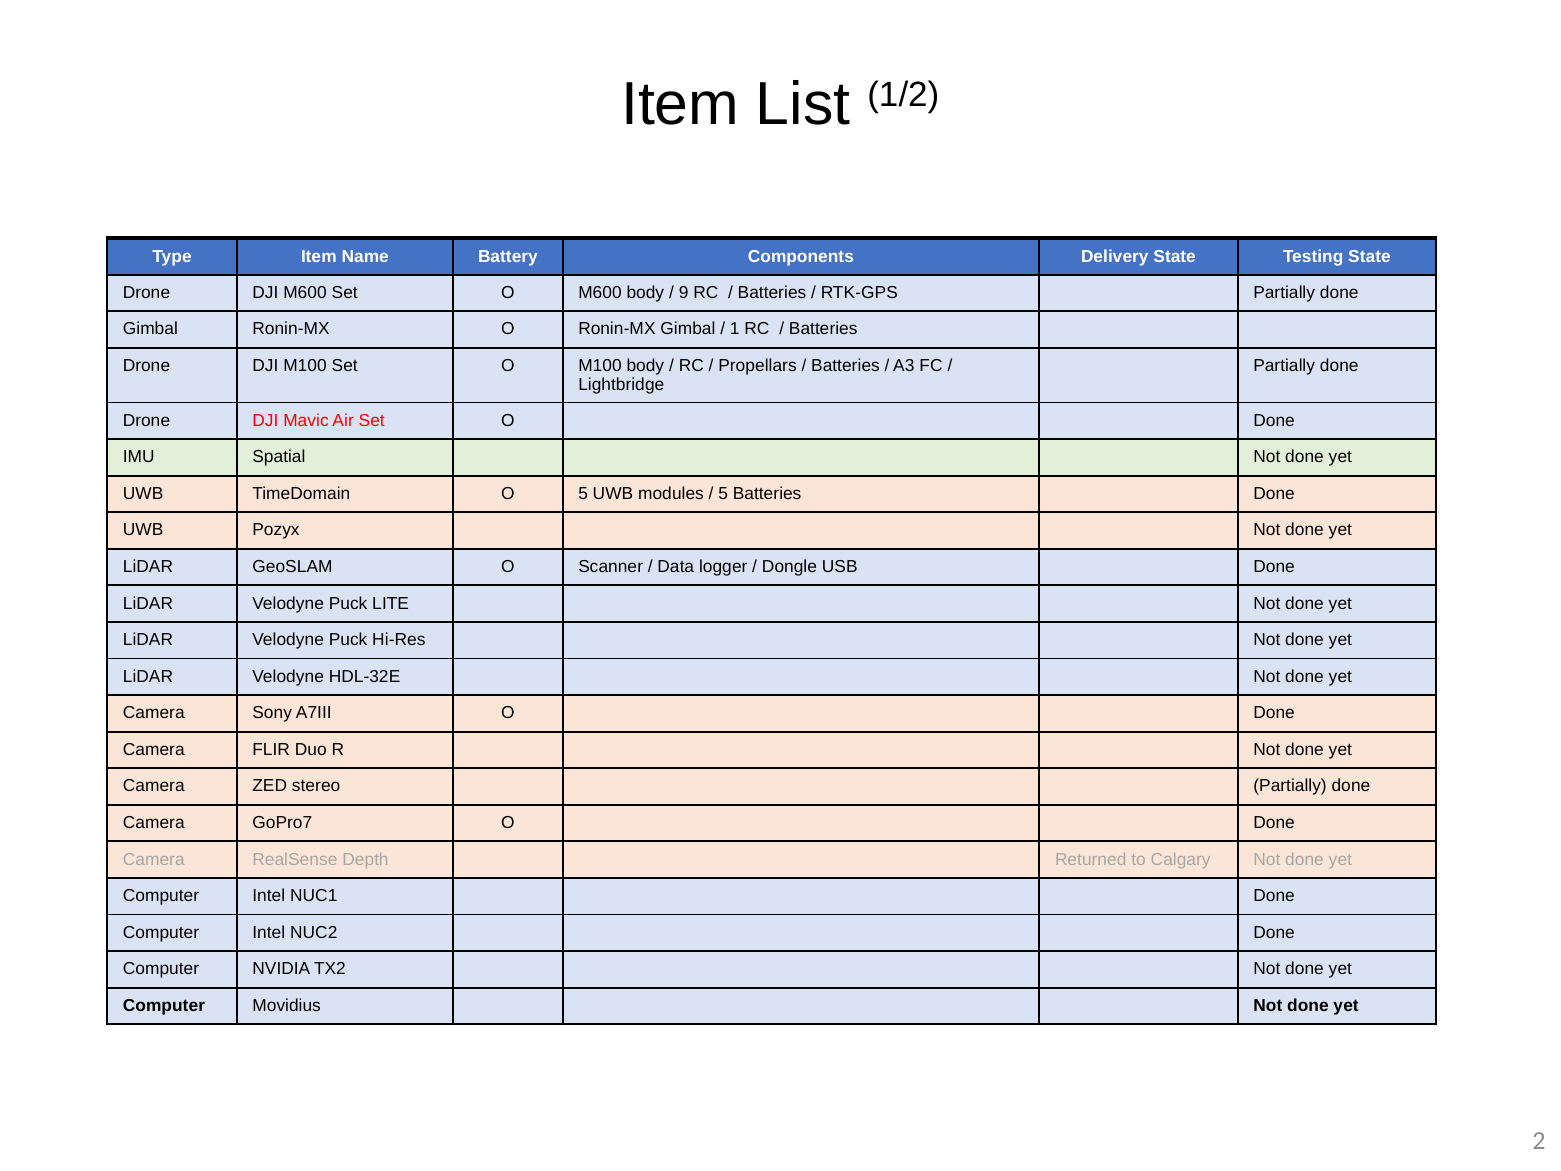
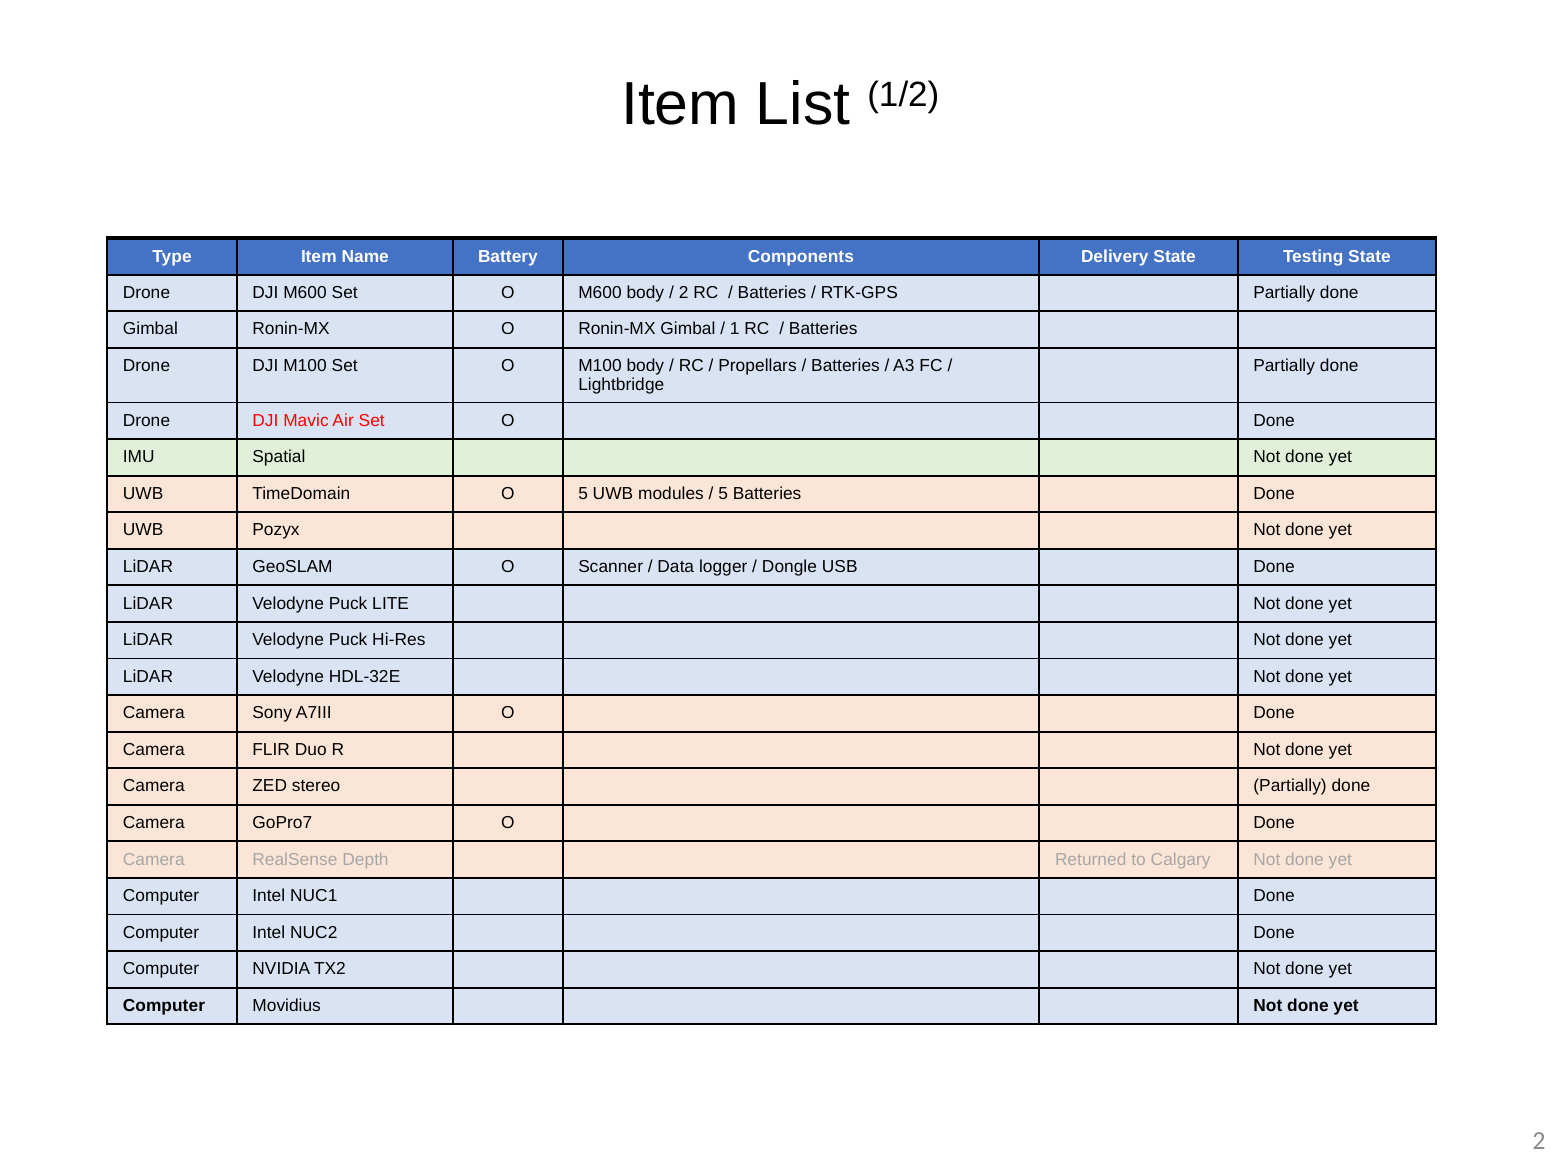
9 at (684, 292): 9 -> 2
